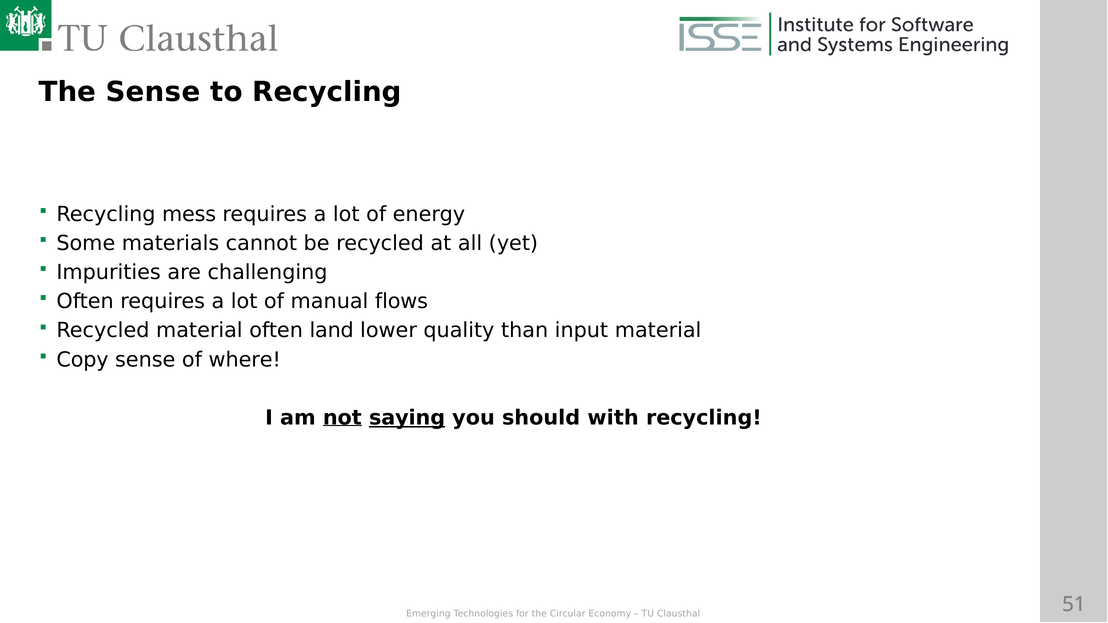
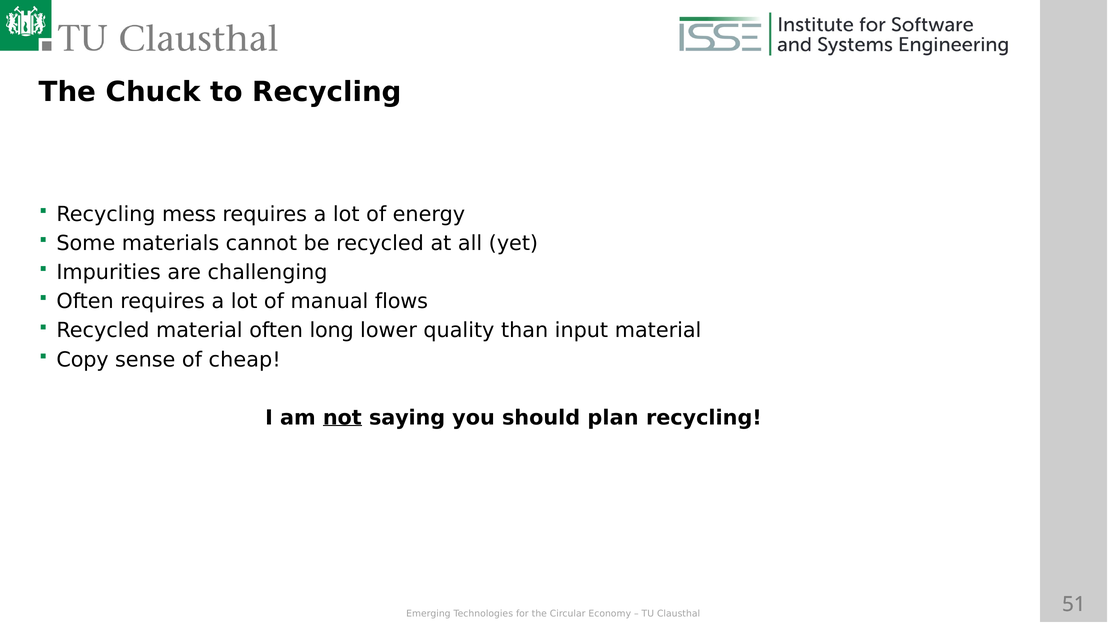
The Sense: Sense -> Chuck
land: land -> long
where: where -> cheap
saying underline: present -> none
with: with -> plan
